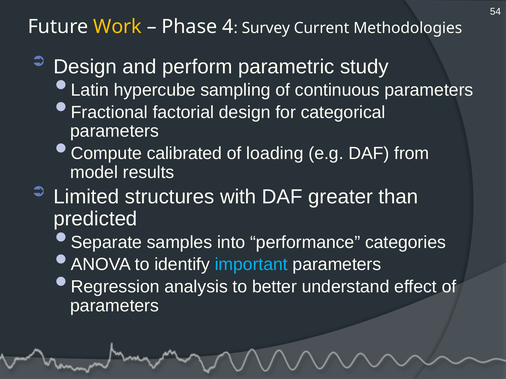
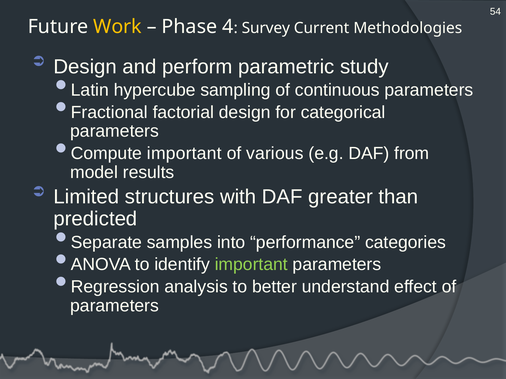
Compute calibrated: calibrated -> important
loading: loading -> various
important at (251, 265) colour: light blue -> light green
